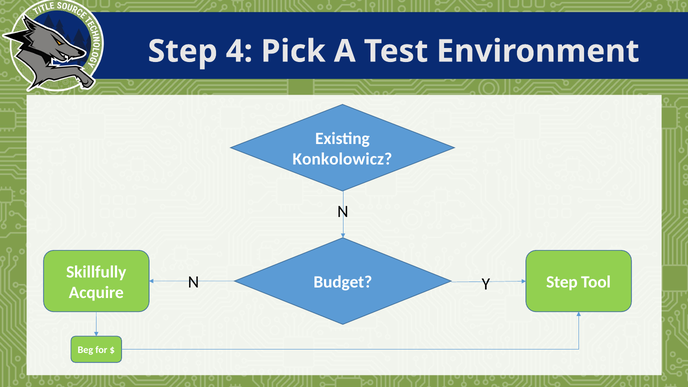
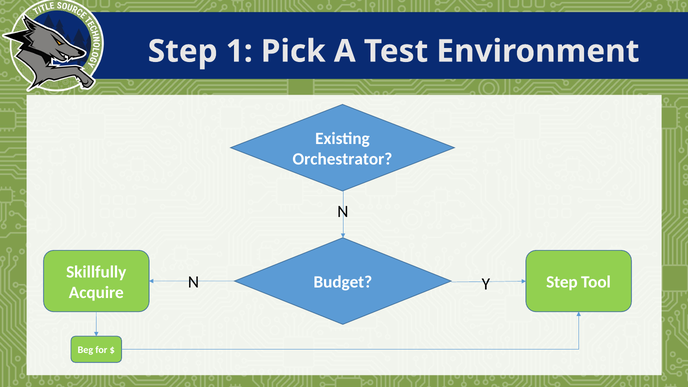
4: 4 -> 1
Konkolowicz: Konkolowicz -> Orchestrator
